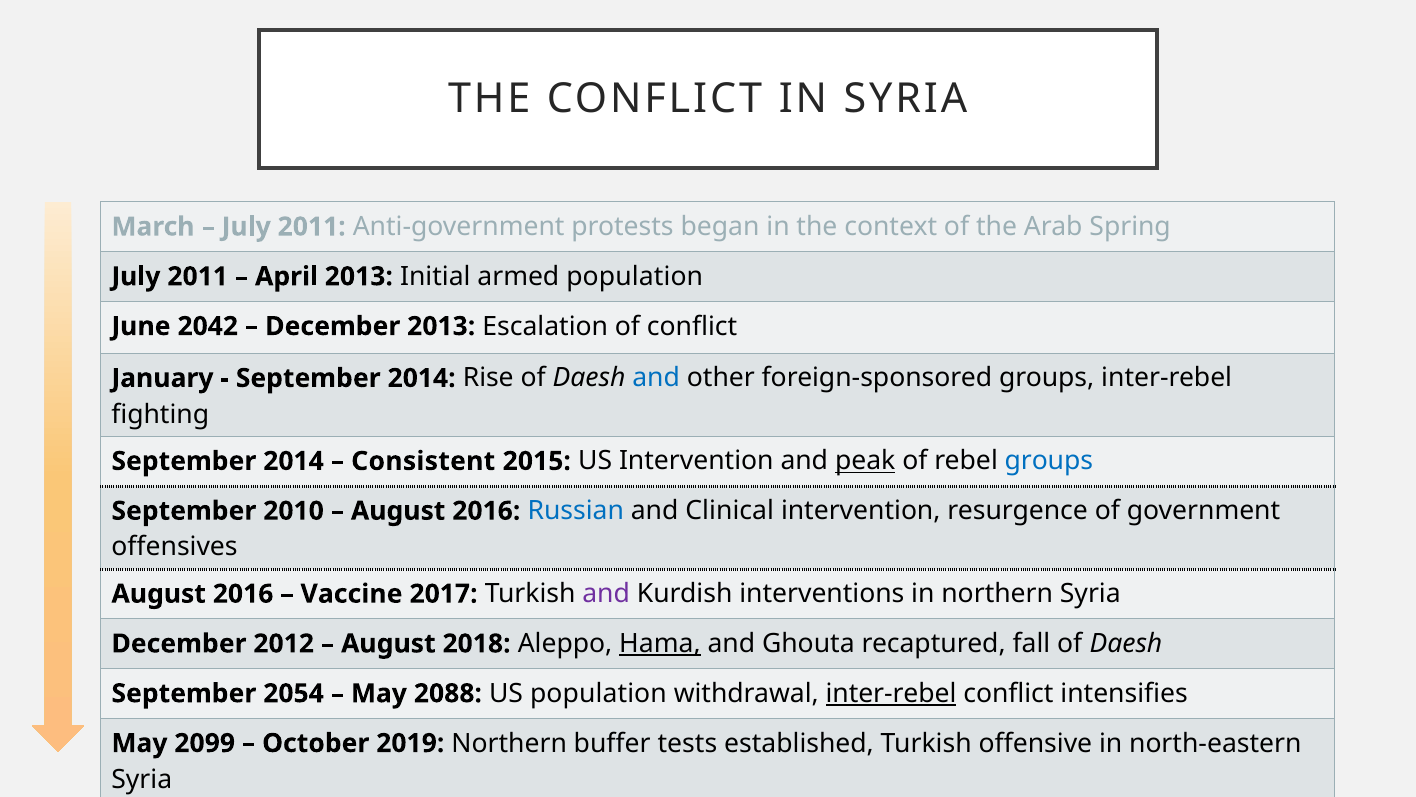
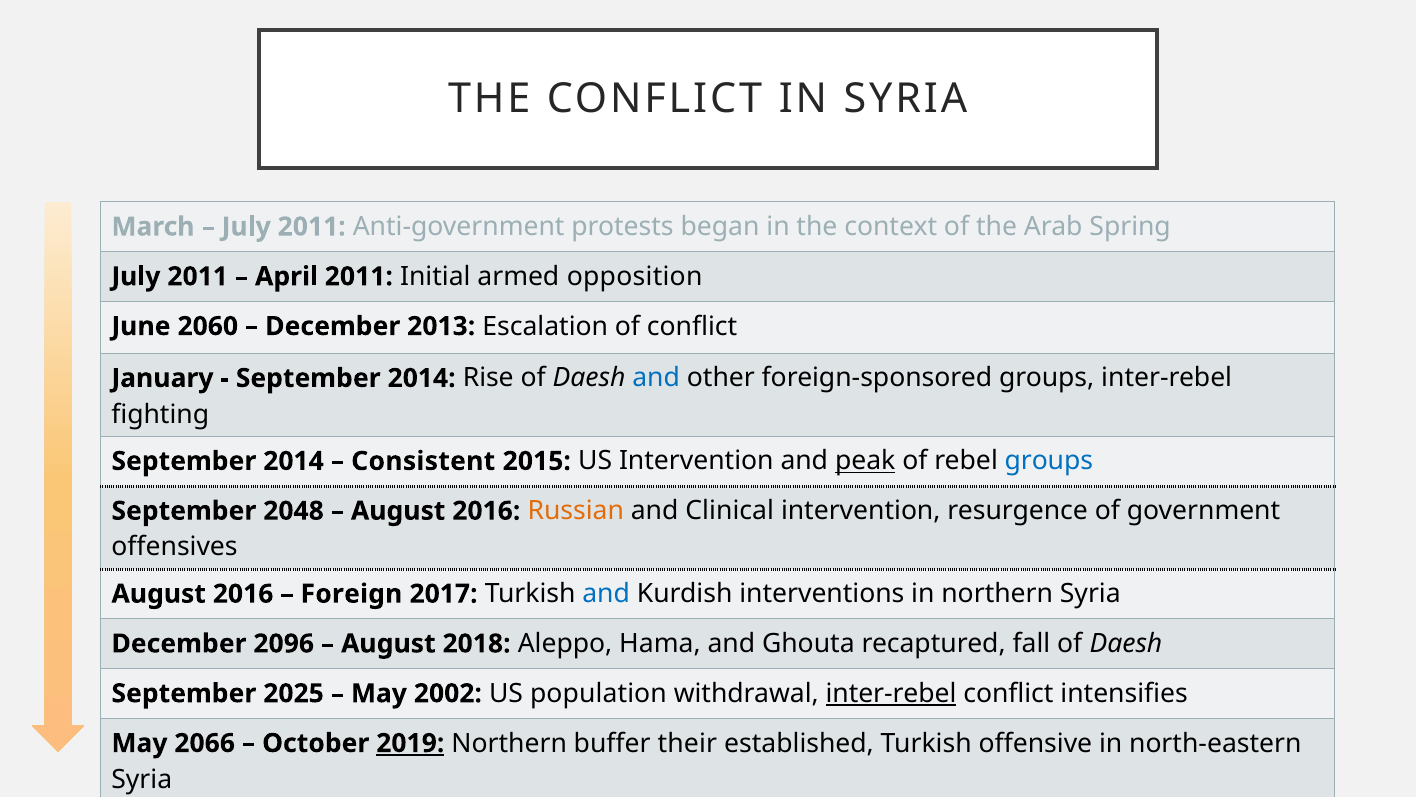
April 2013: 2013 -> 2011
armed population: population -> opposition
2042: 2042 -> 2060
2010: 2010 -> 2048
Russian colour: blue -> orange
Vaccine: Vaccine -> Foreign
and at (606, 594) colour: purple -> blue
2012: 2012 -> 2096
Hama underline: present -> none
2054: 2054 -> 2025
2088: 2088 -> 2002
2099: 2099 -> 2066
2019 underline: none -> present
tests: tests -> their
